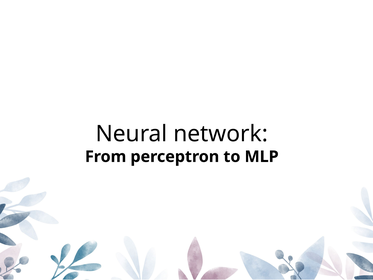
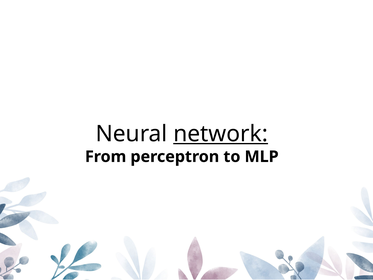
network underline: none -> present
